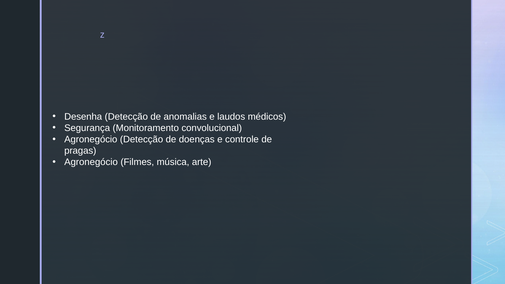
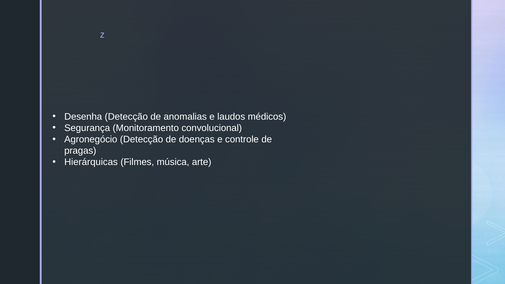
Agronegócio at (91, 162): Agronegócio -> Hierárquicas
